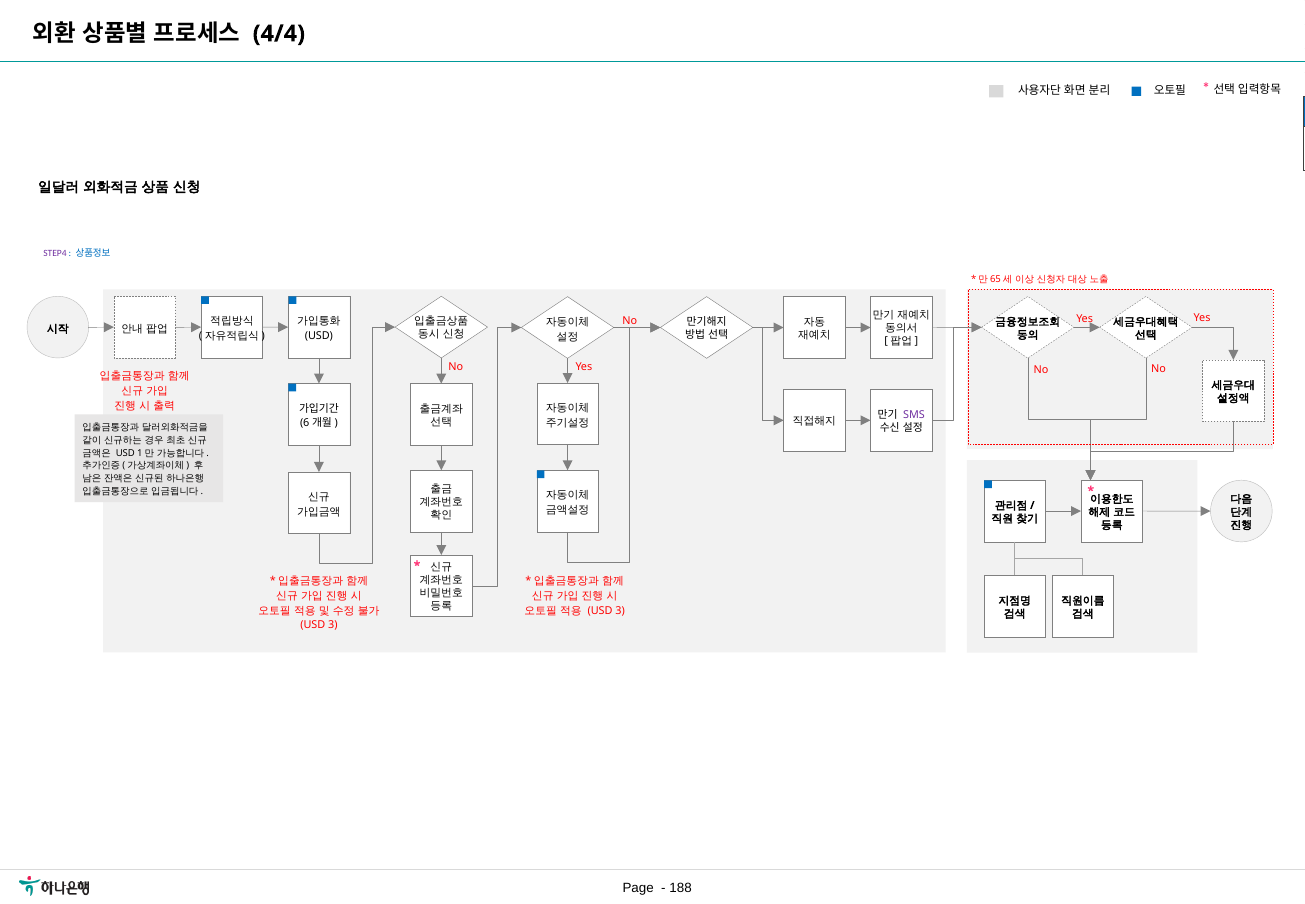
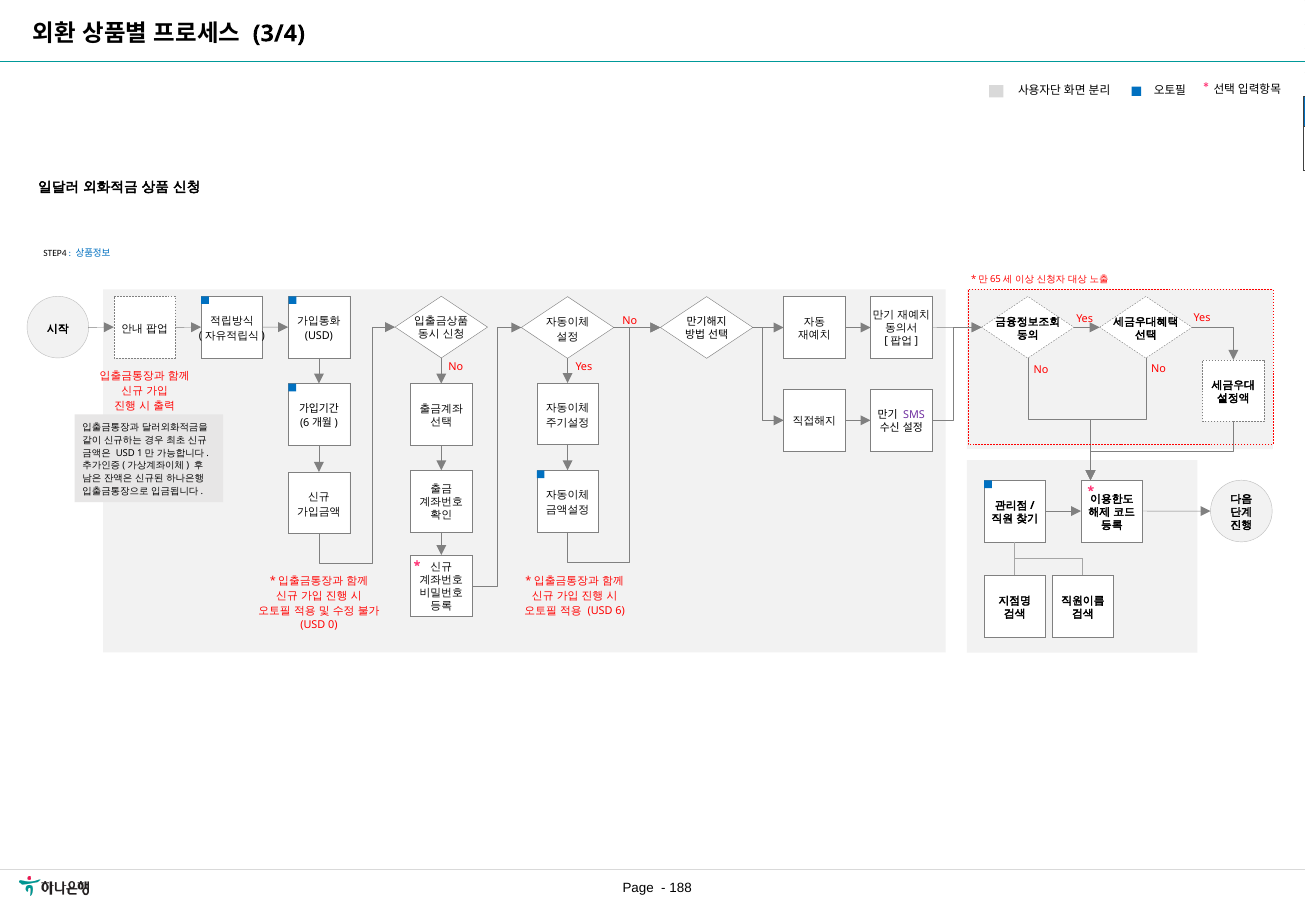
4/4: 4/4 -> 3/4
STEP4 colour: purple -> black
3 at (620, 610): 3 -> 6
3 at (333, 625): 3 -> 0
